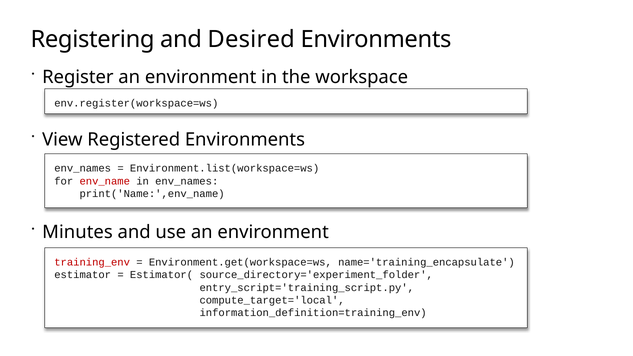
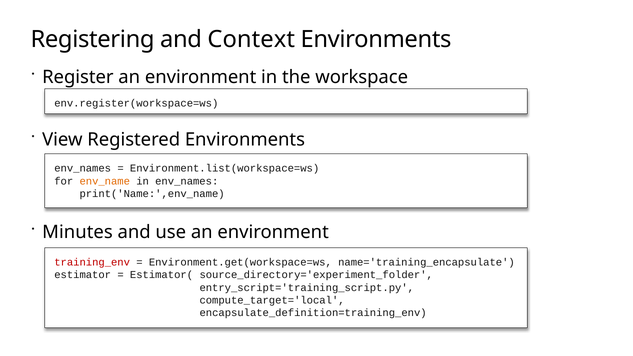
Desired: Desired -> Context
env_name colour: red -> orange
information_definition=training_env: information_definition=training_env -> encapsulate_definition=training_env
